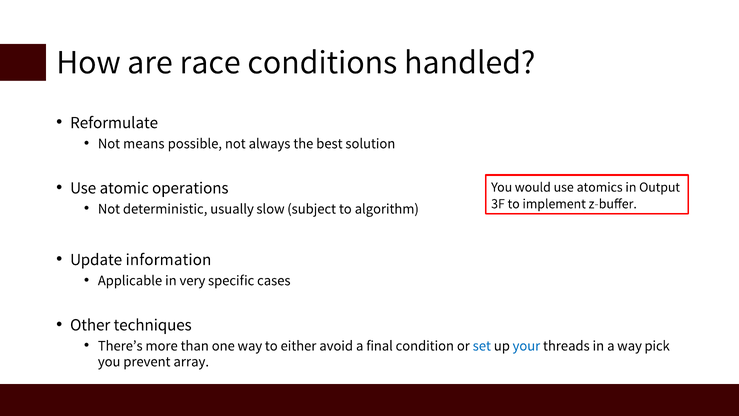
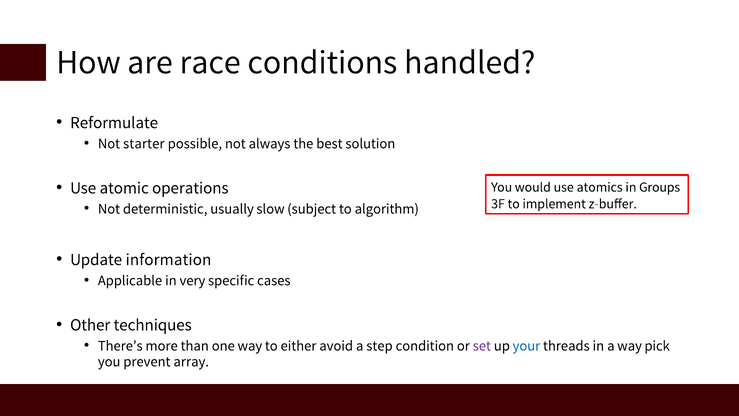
means: means -> starter
Output: Output -> Groups
final: final -> step
set colour: blue -> purple
